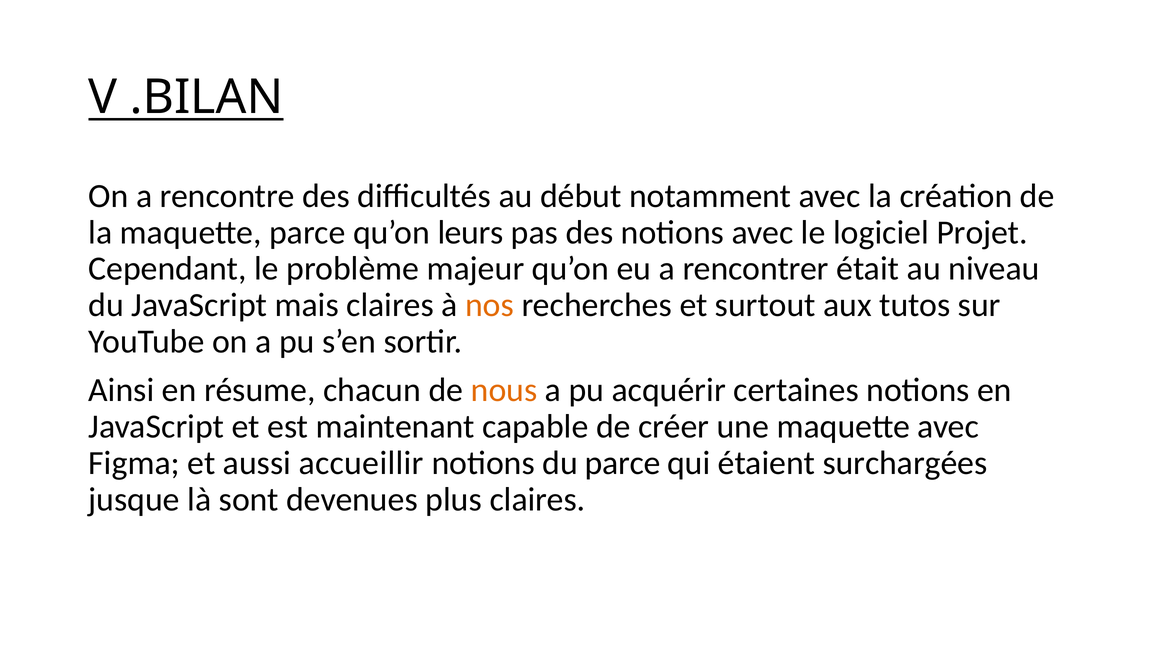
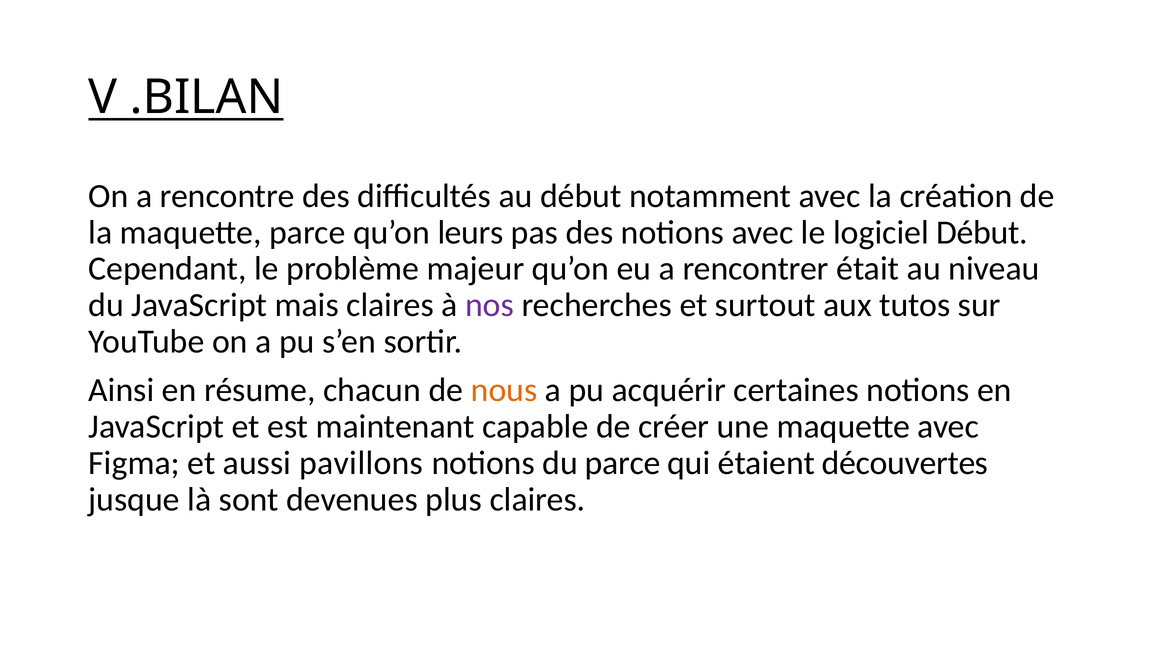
logiciel Projet: Projet -> Début
nos colour: orange -> purple
accueillir: accueillir -> pavillons
surchargées: surchargées -> découvertes
